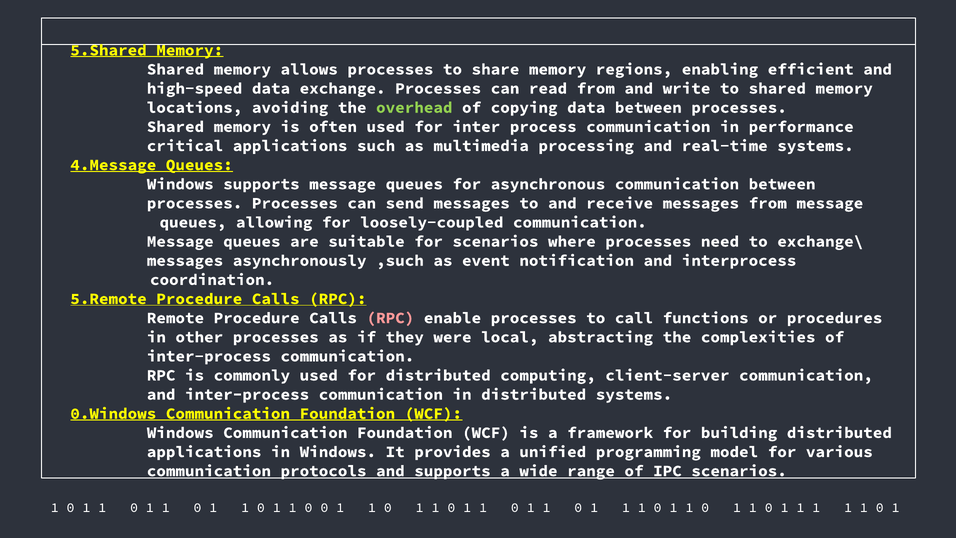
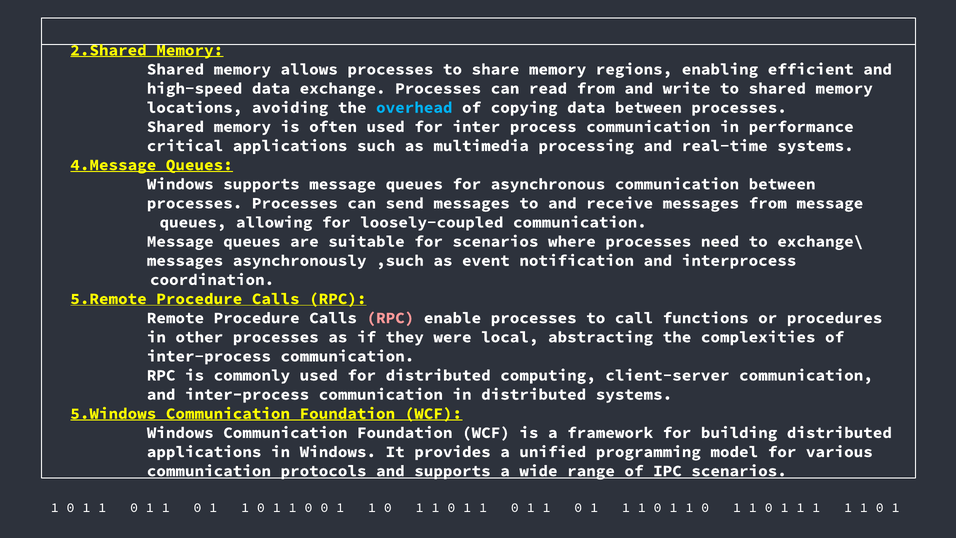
5.Shared: 5.Shared -> 2.Shared
overhead colour: light green -> light blue
0.Windows: 0.Windows -> 5.Windows
